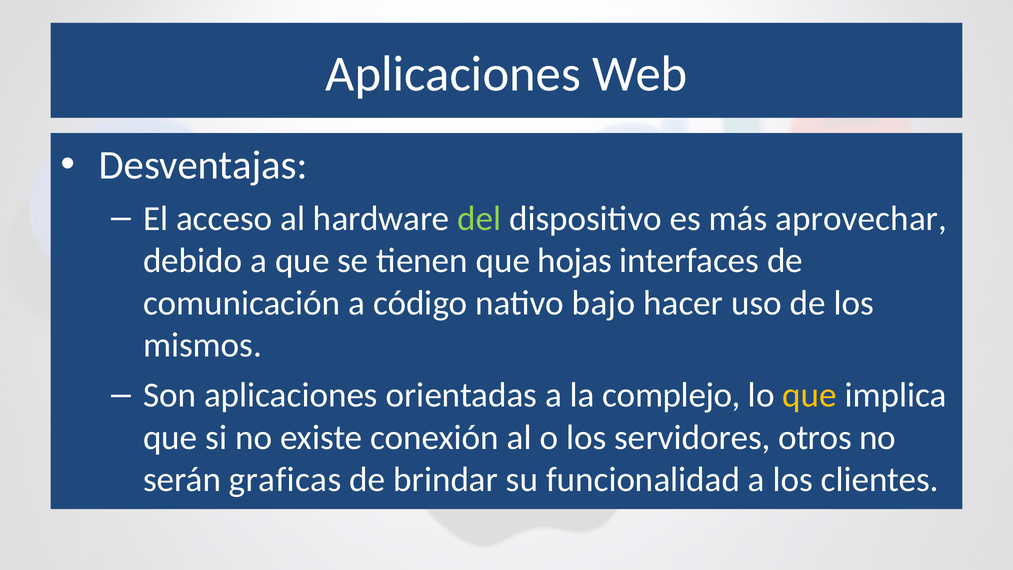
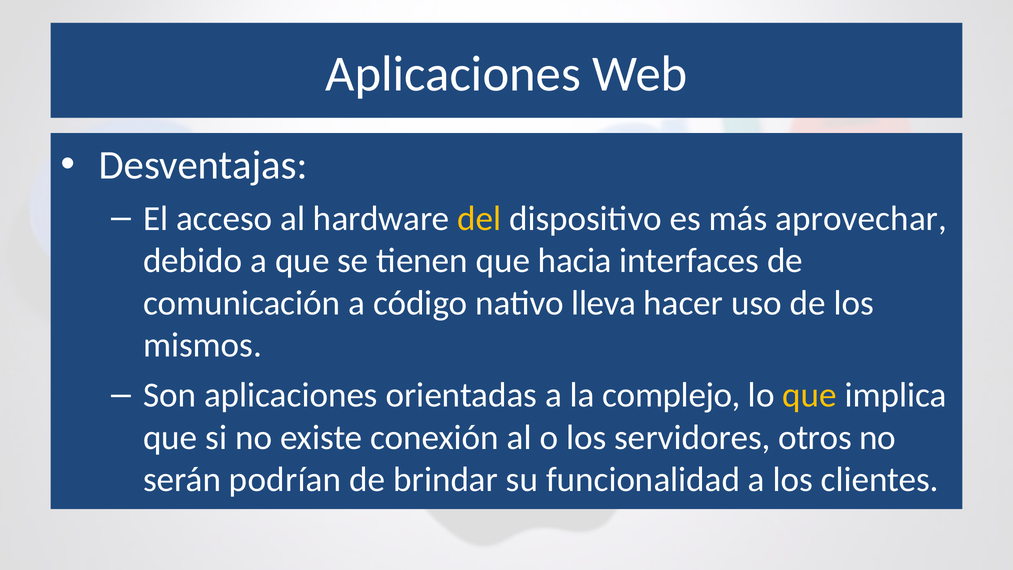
del colour: light green -> yellow
hojas: hojas -> hacia
bajo: bajo -> lleva
graficas: graficas -> podrían
